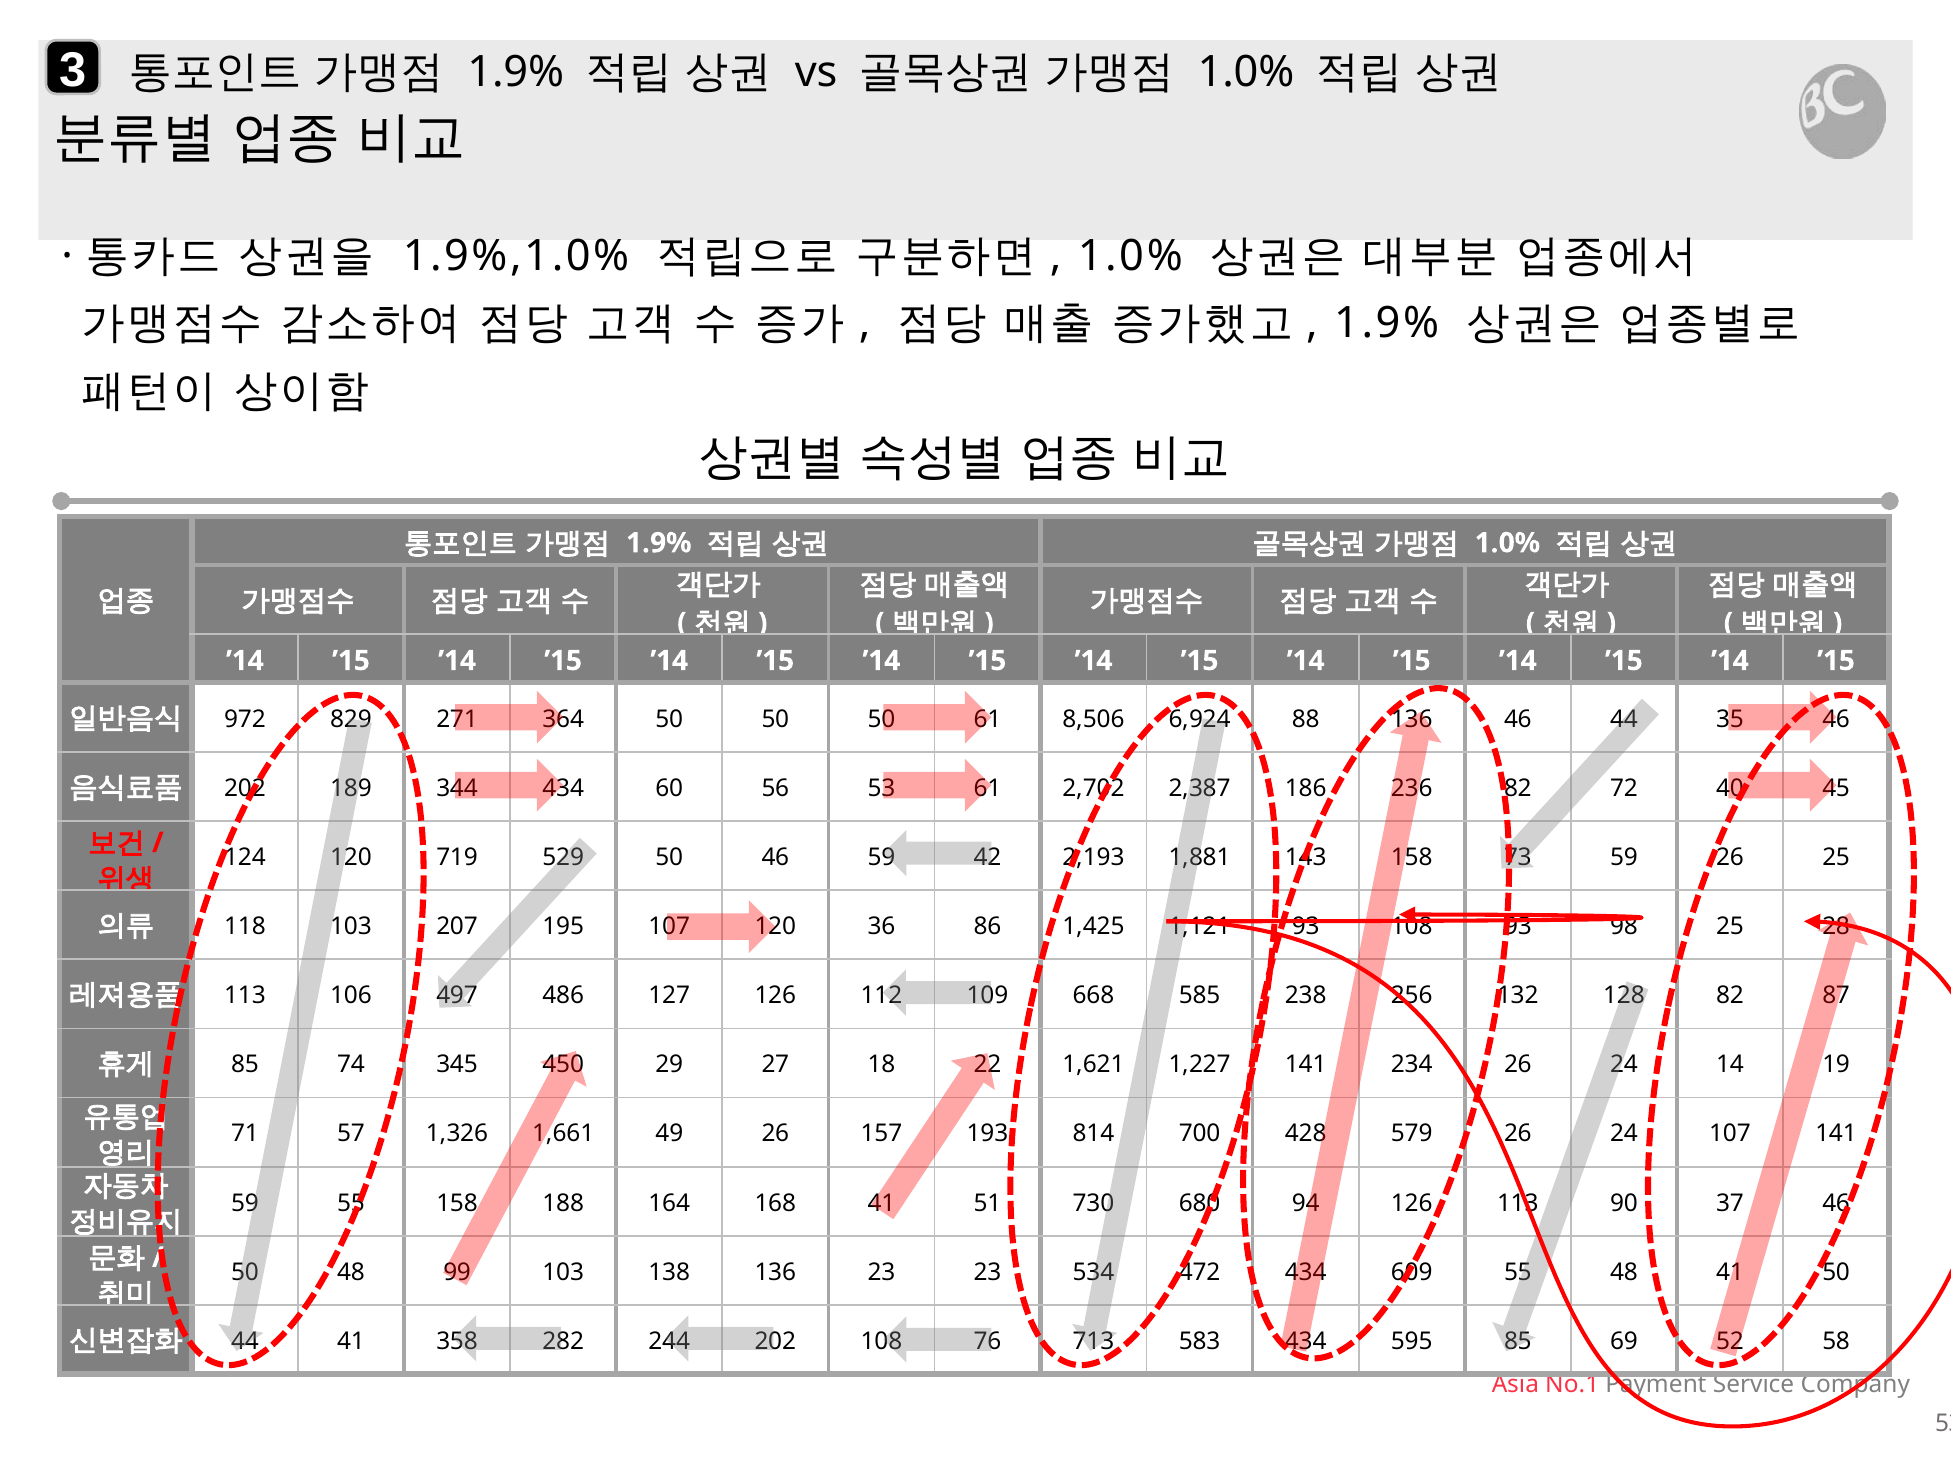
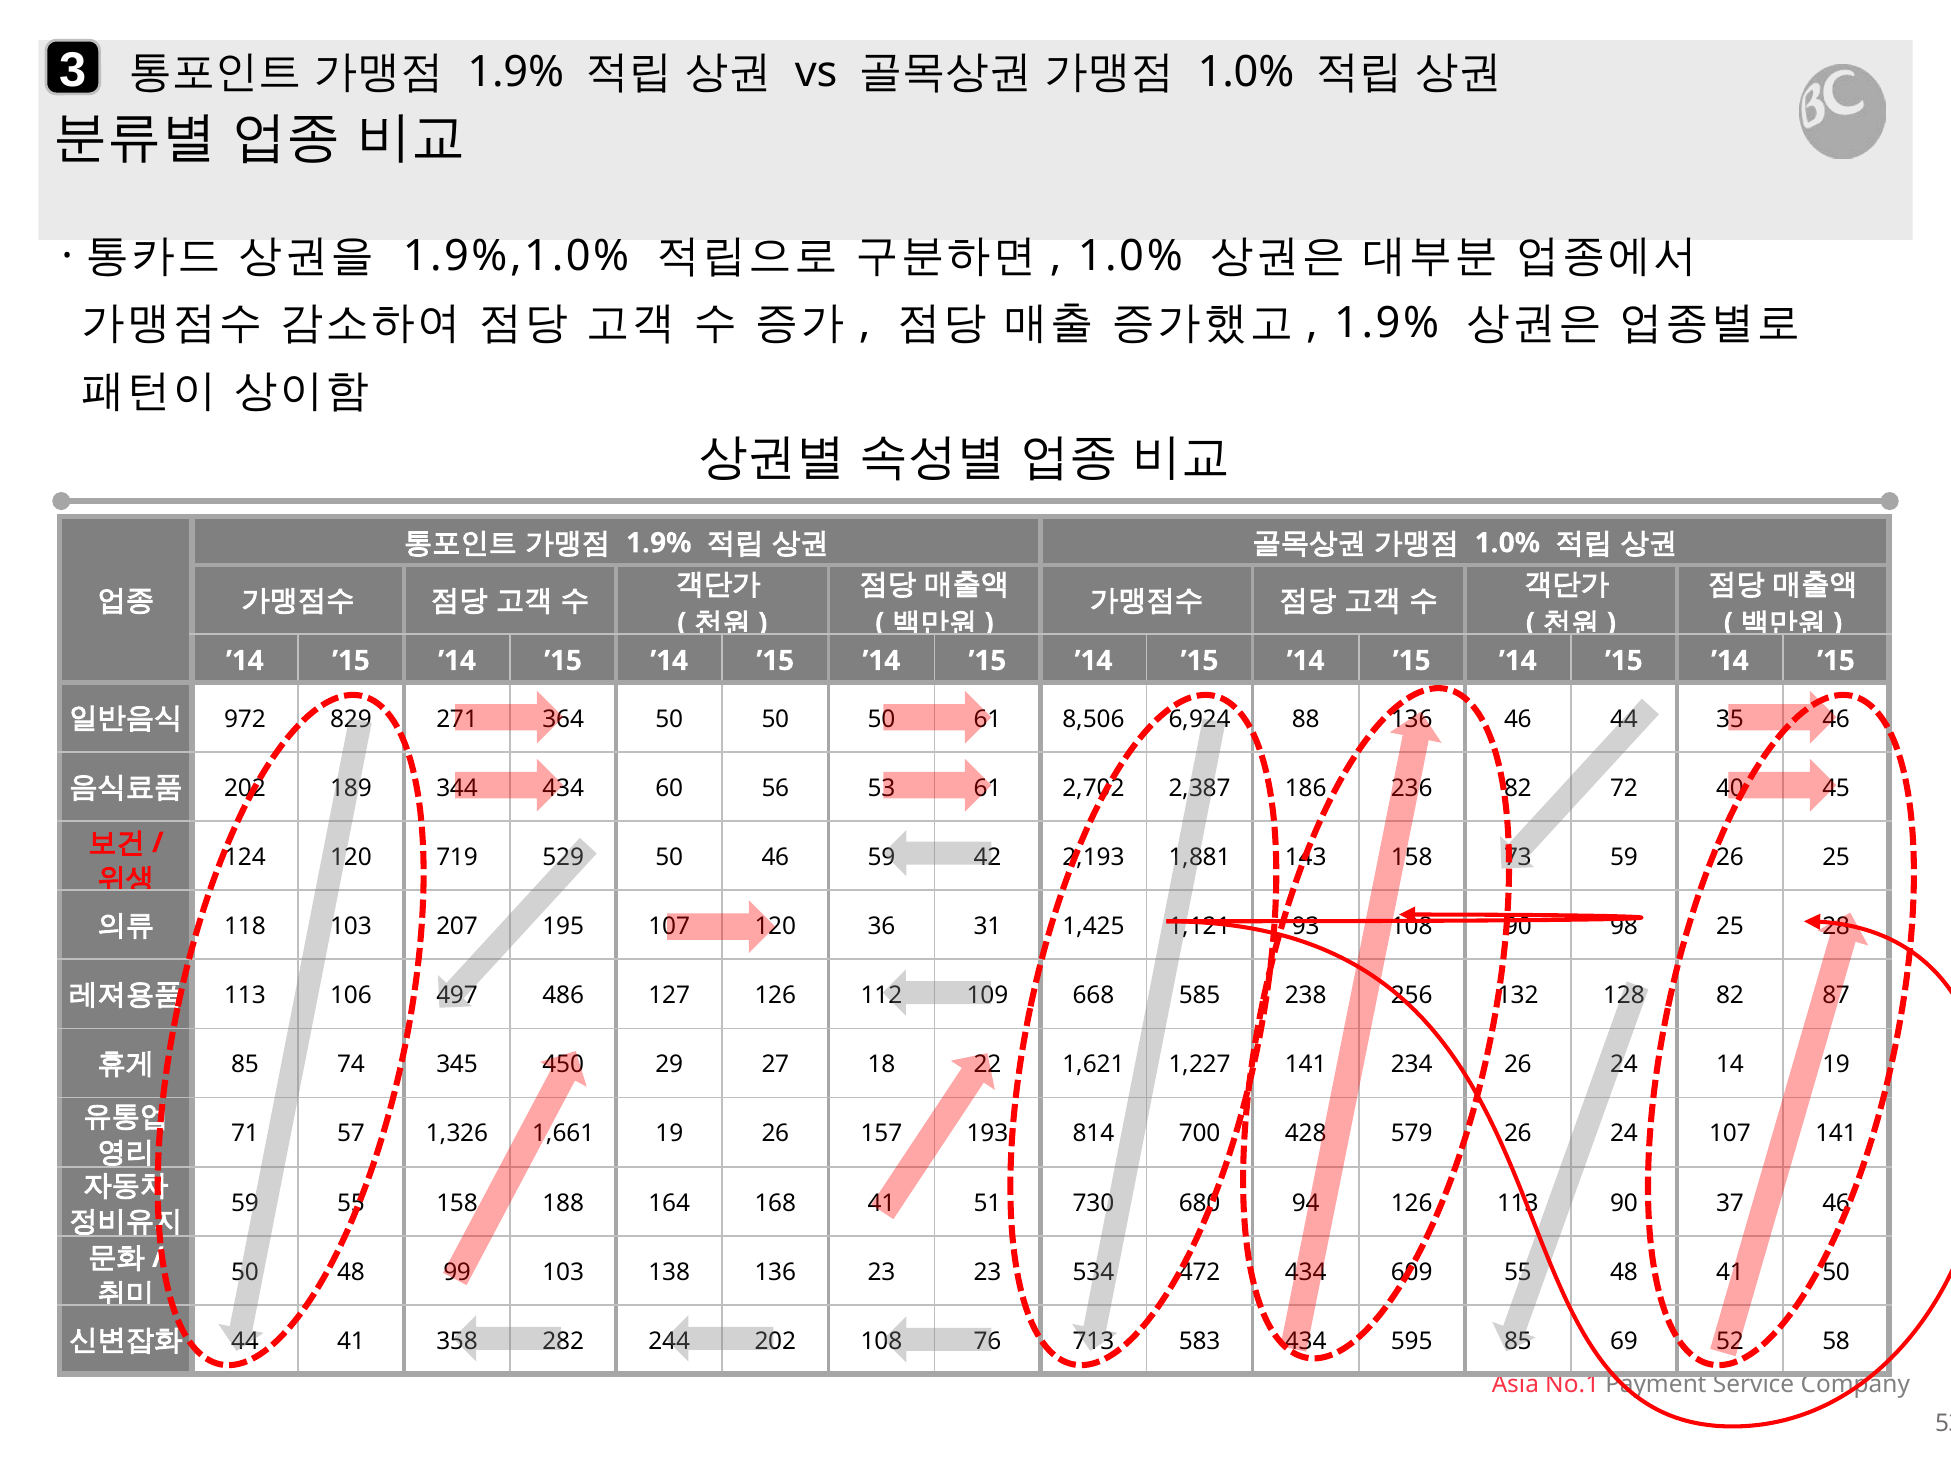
86: 86 -> 31
93 at (1518, 927): 93 -> 90
49 at (669, 1134): 49 -> 19
